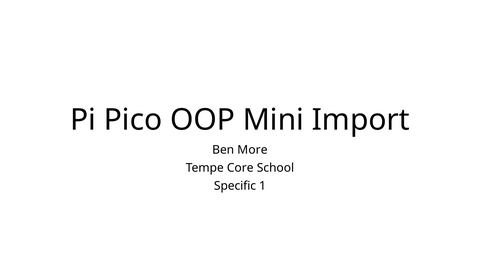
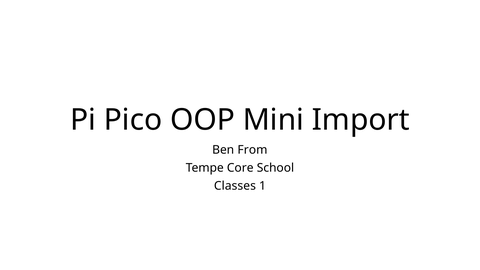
More: More -> From
Specific: Specific -> Classes
